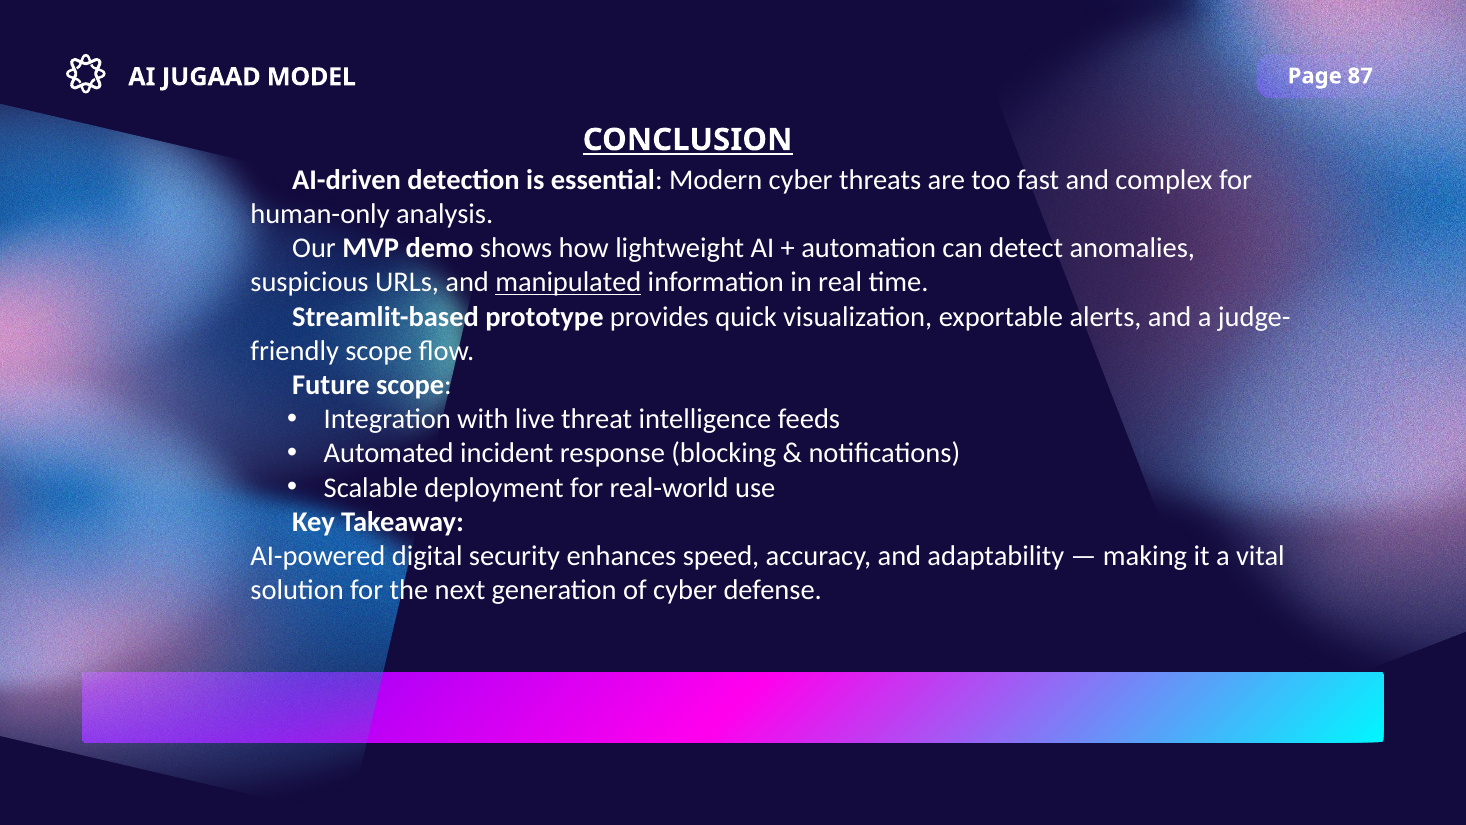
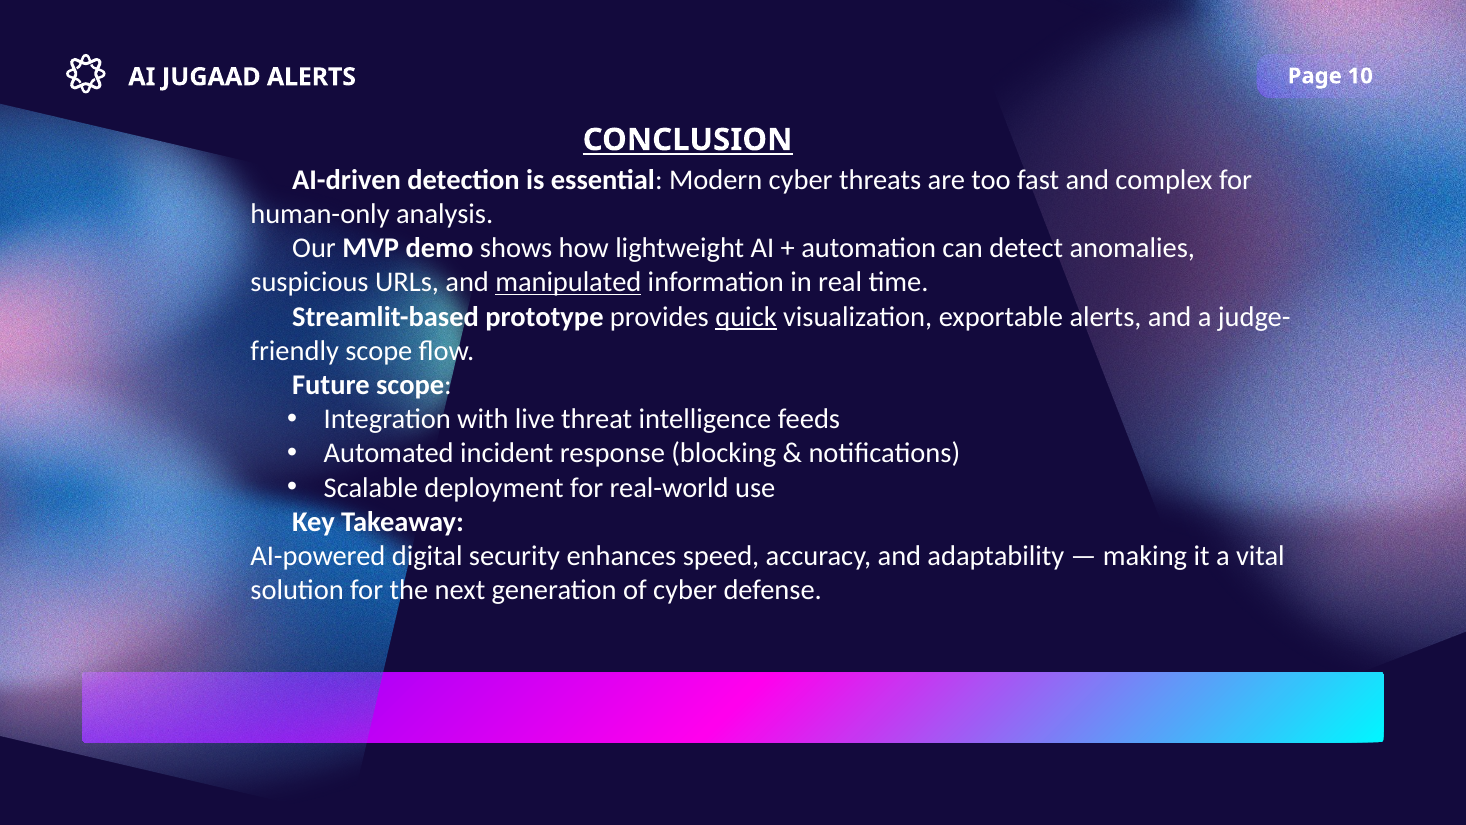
87: 87 -> 10
JUGAAD MODEL: MODEL -> ALERTS
quick underline: none -> present
